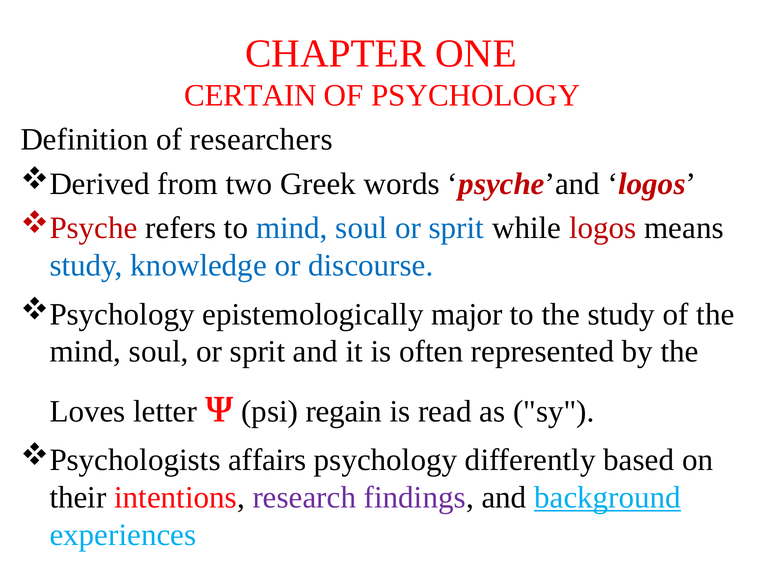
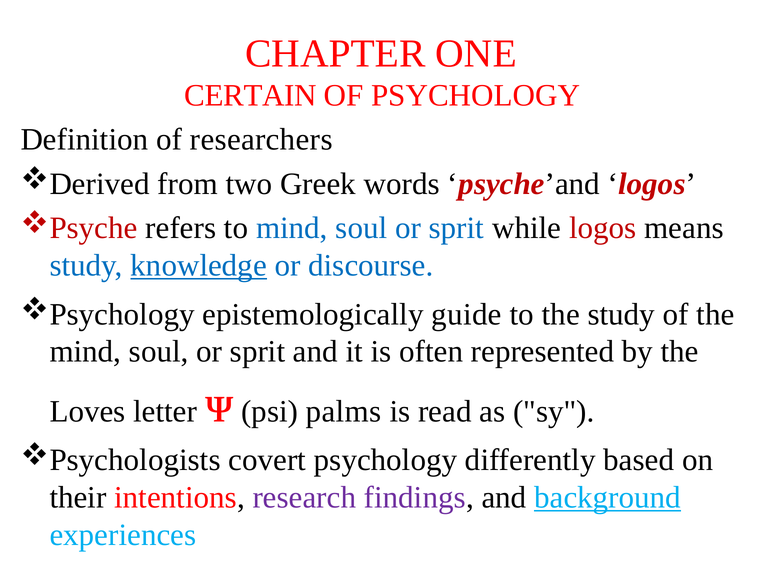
knowledge underline: none -> present
major: major -> guide
regain: regain -> palms
affairs: affairs -> covert
